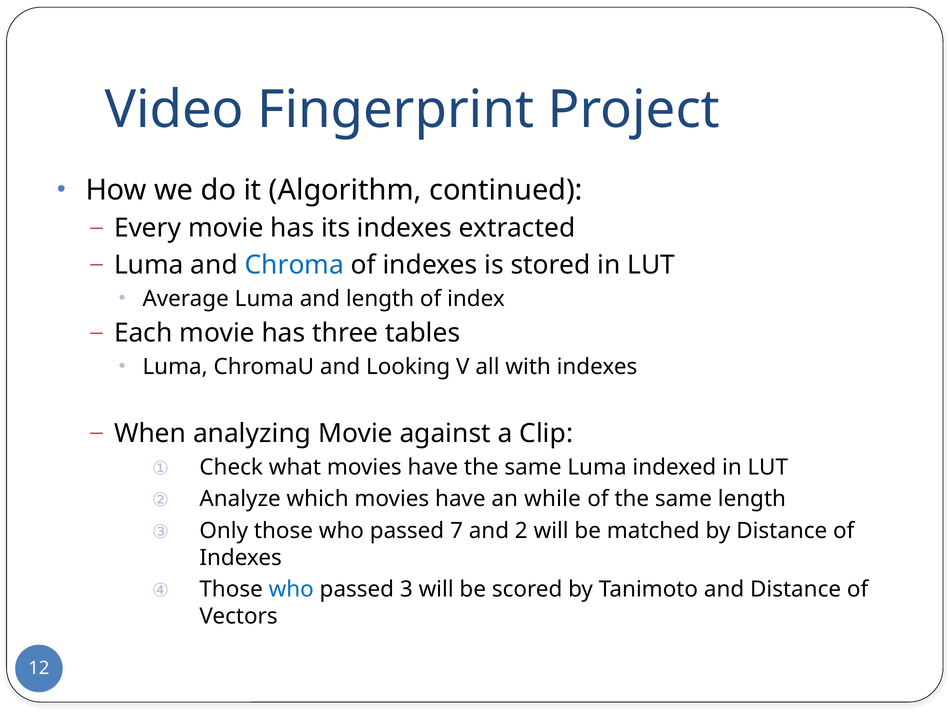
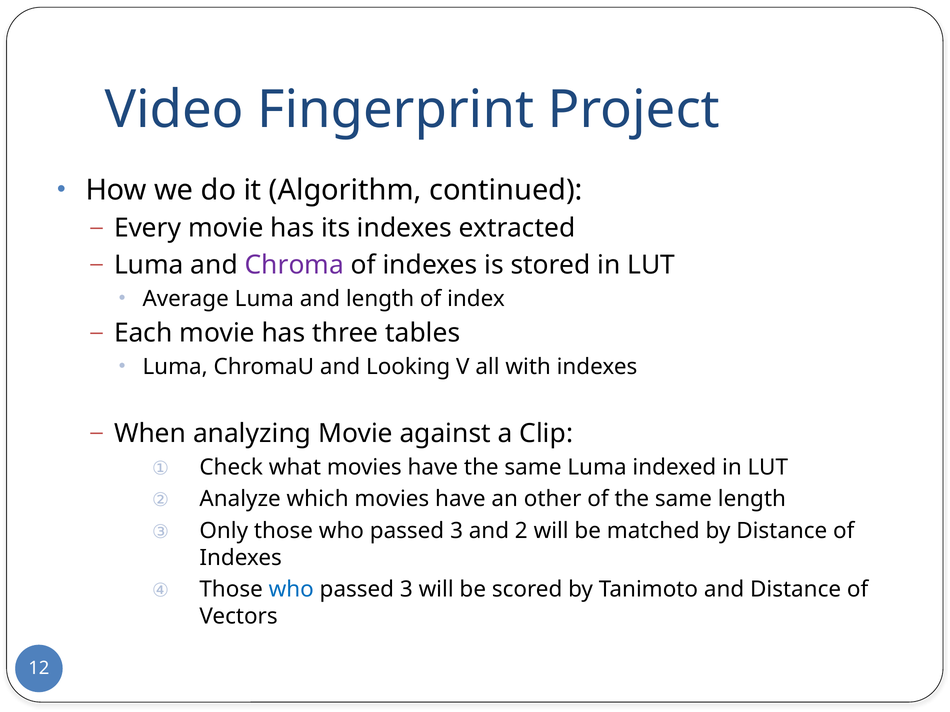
Chroma colour: blue -> purple
while: while -> other
7 at (457, 531): 7 -> 3
